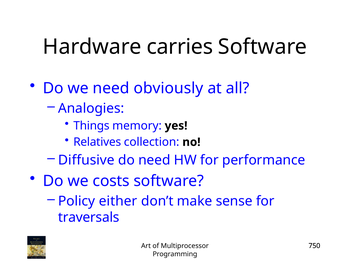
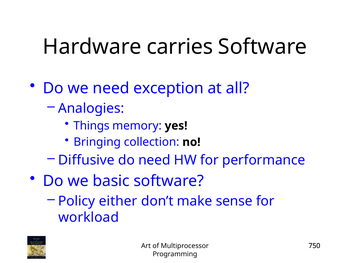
obviously: obviously -> exception
Relatives: Relatives -> Bringing
costs: costs -> basic
traversals: traversals -> workload
